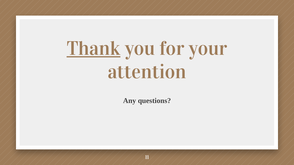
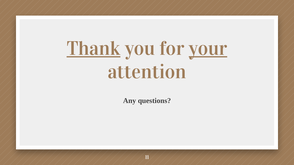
your underline: none -> present
